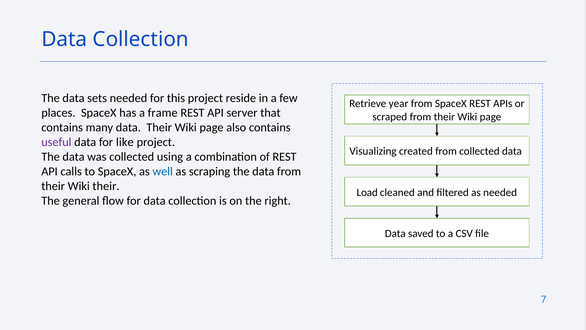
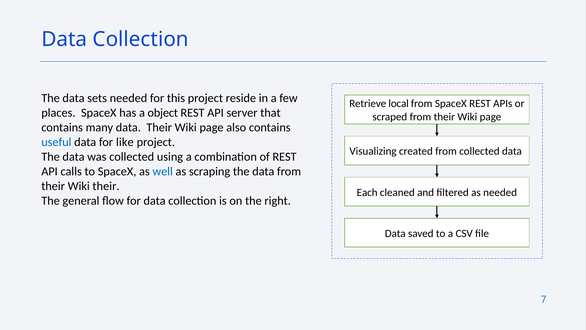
year: year -> local
frame: frame -> object
useful colour: purple -> blue
Load: Load -> Each
